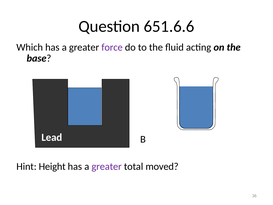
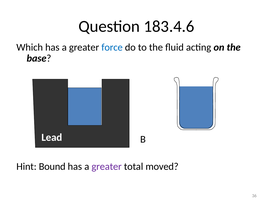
651.6.6: 651.6.6 -> 183.4.6
force colour: purple -> blue
Height: Height -> Bound
